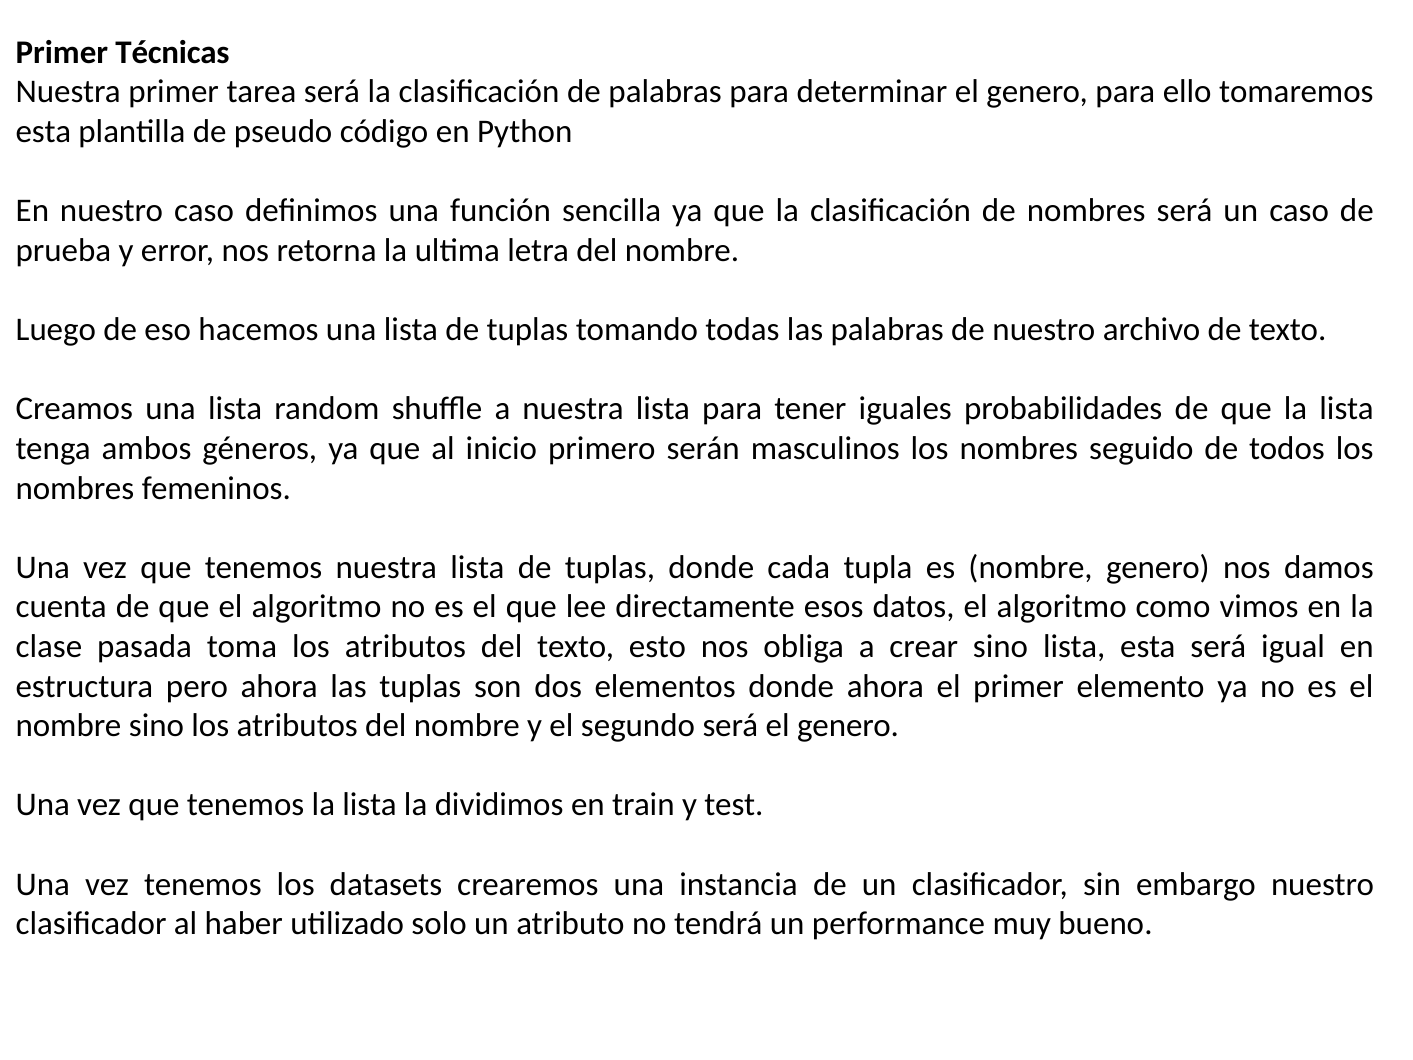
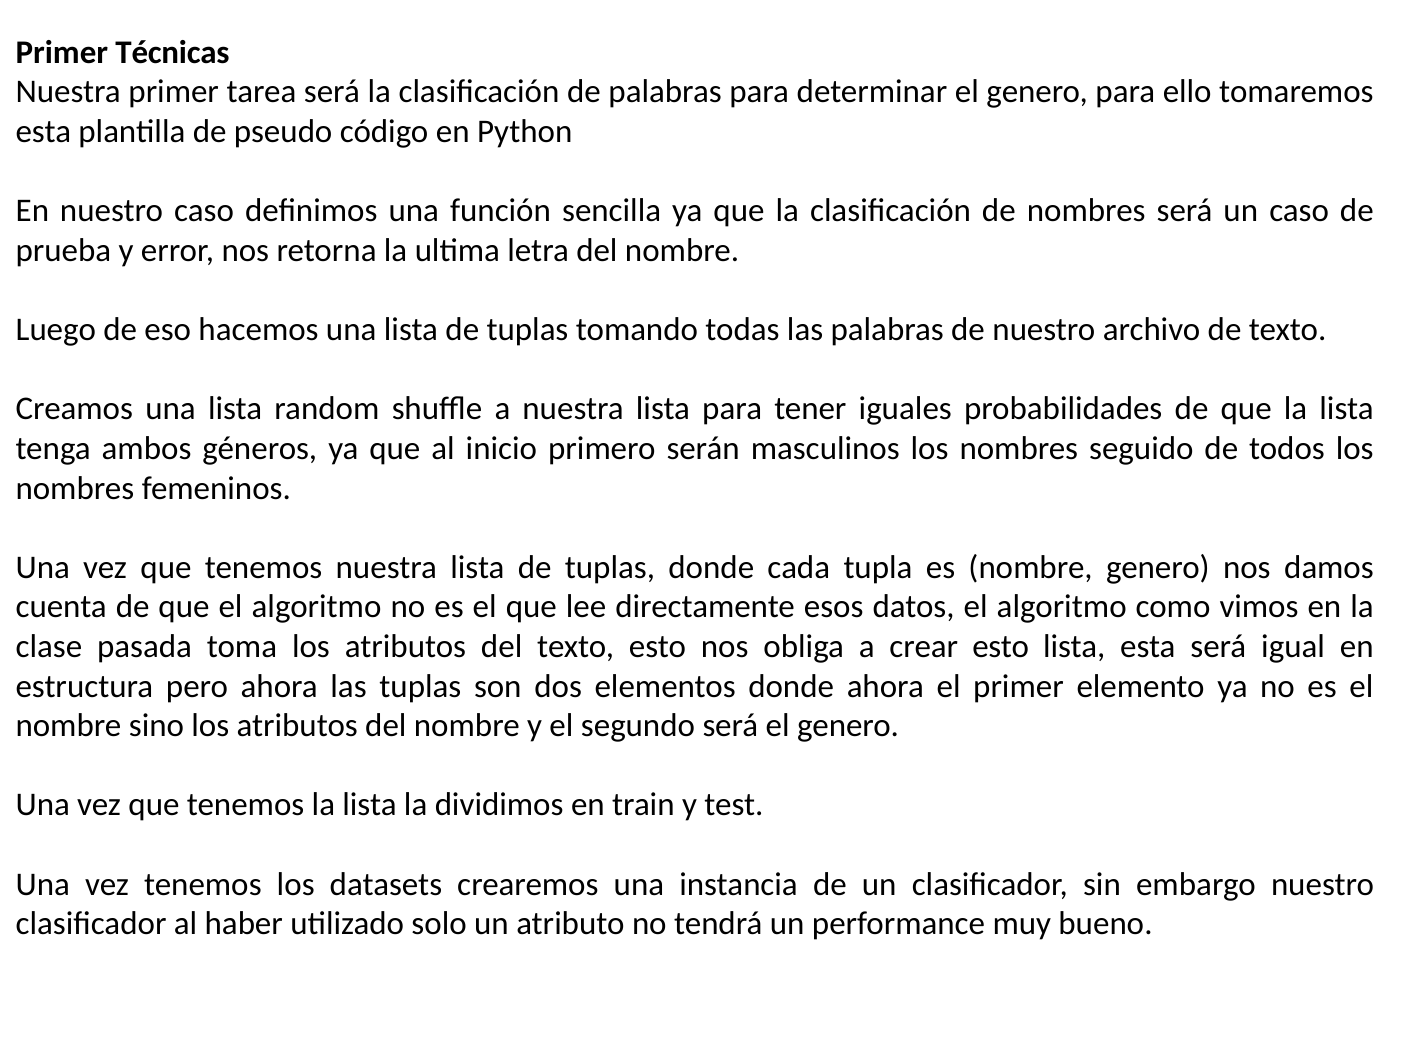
crear sino: sino -> esto
